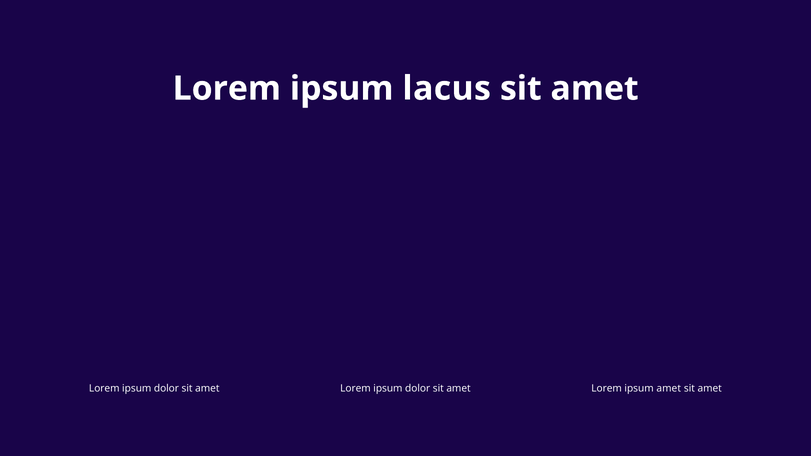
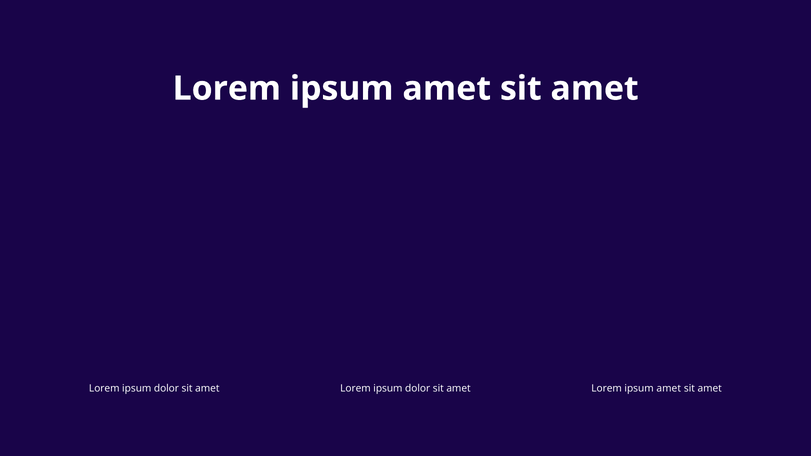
lacus at (447, 89): lacus -> amet
